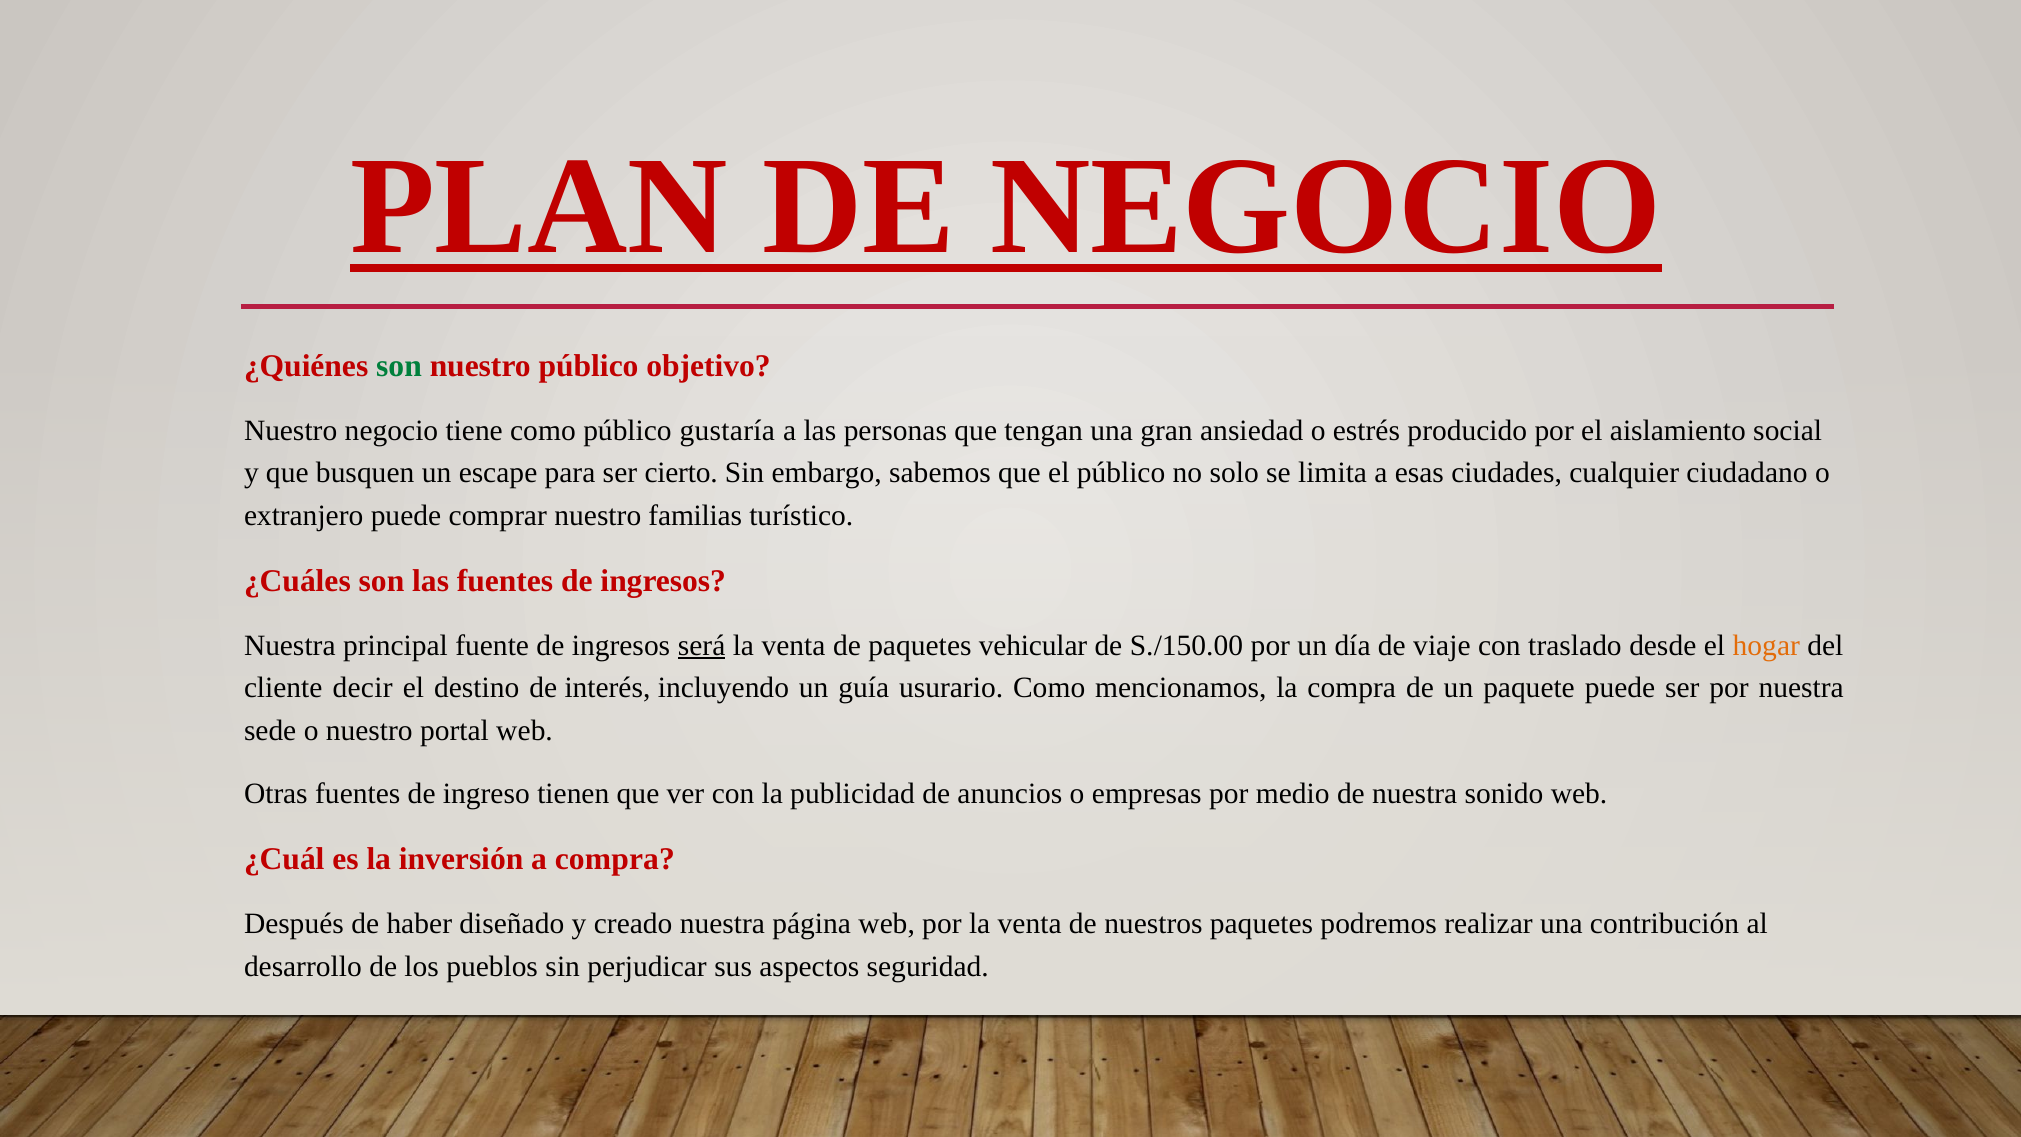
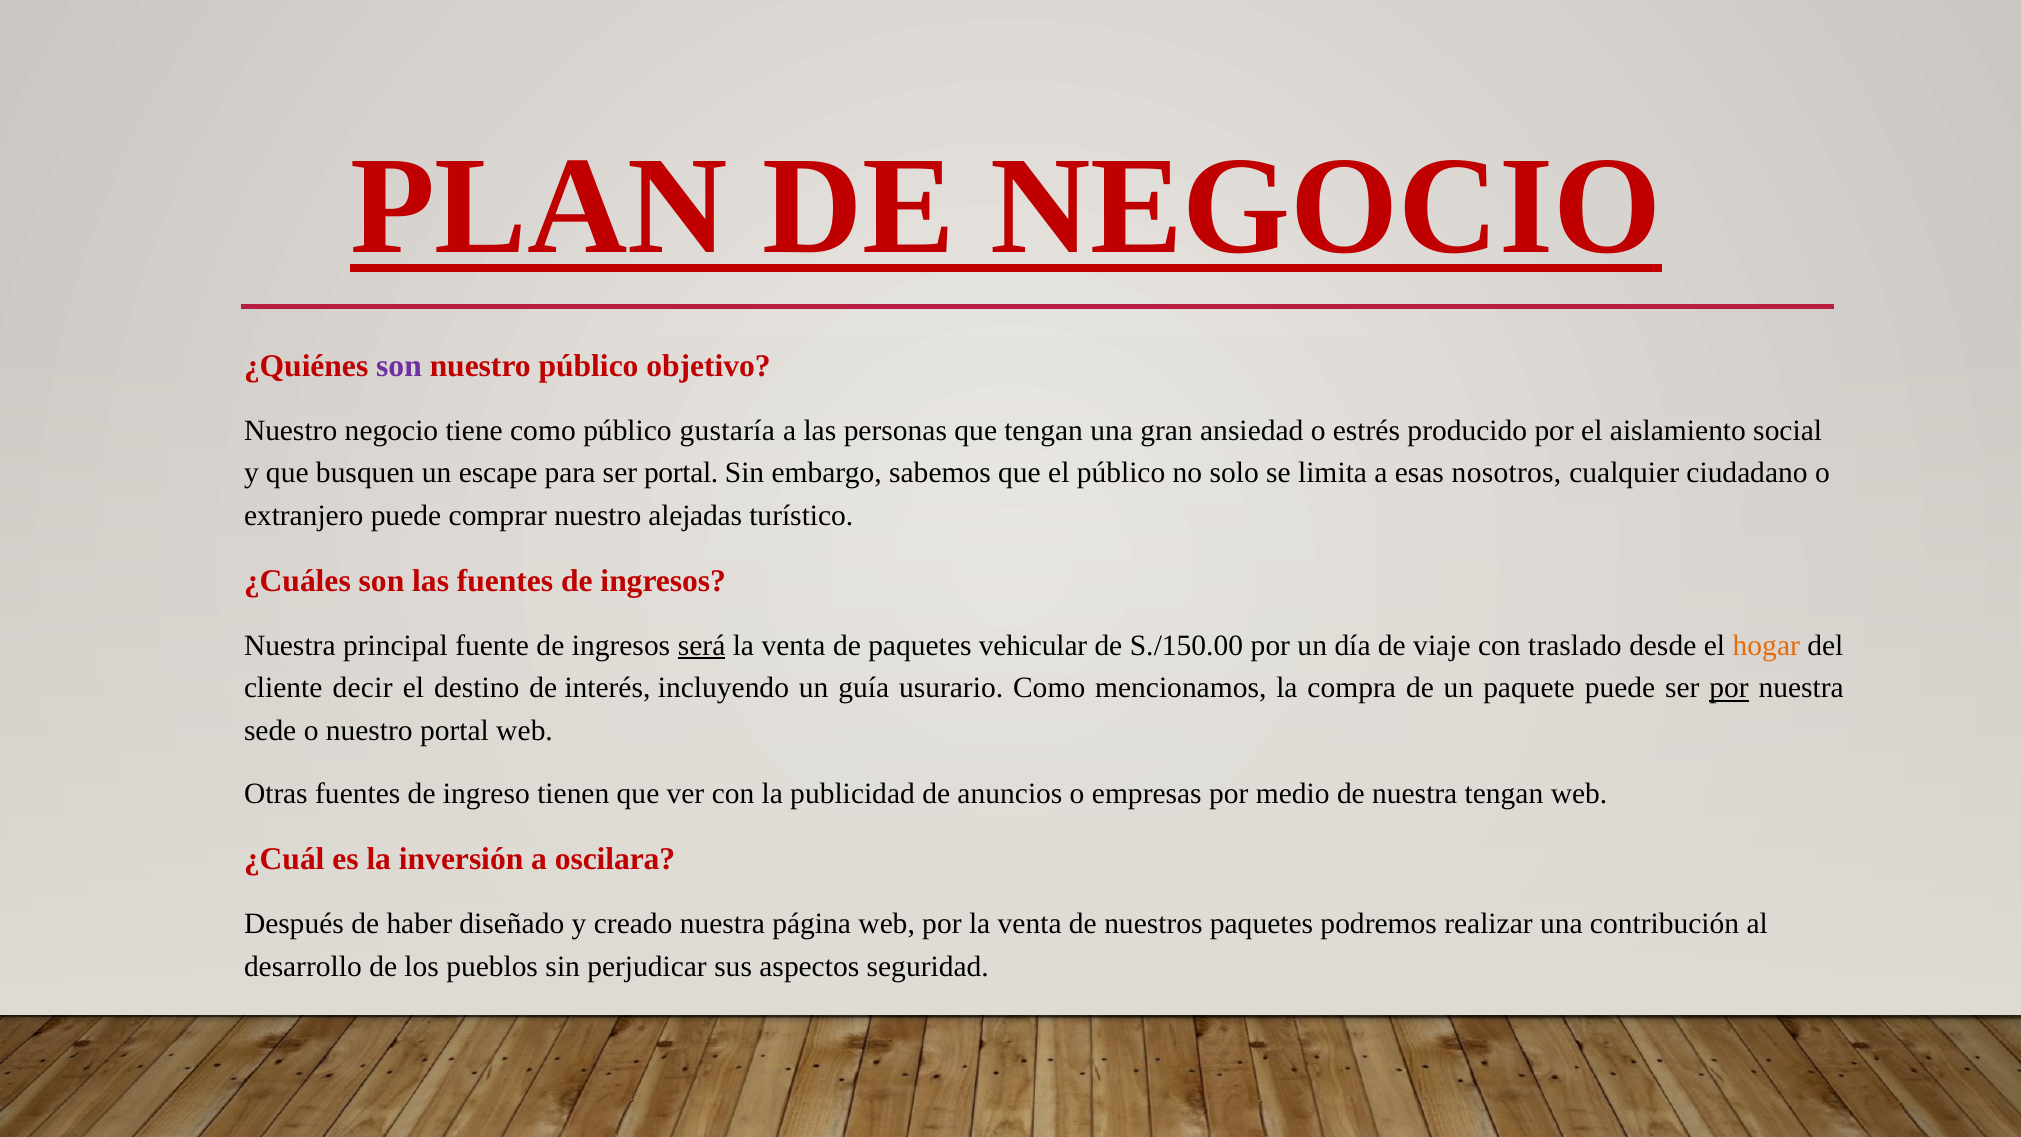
son at (399, 366) colour: green -> purple
ser cierto: cierto -> portal
ciudades: ciudades -> nosotros
familias: familias -> alejadas
por at (1729, 688) underline: none -> present
nuestra sonido: sonido -> tengan
a compra: compra -> oscilara
